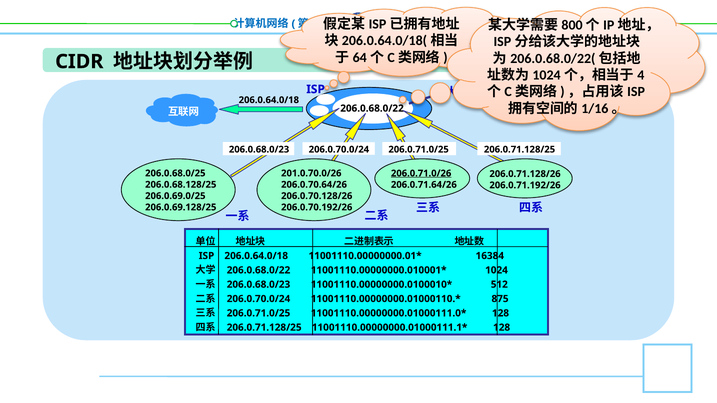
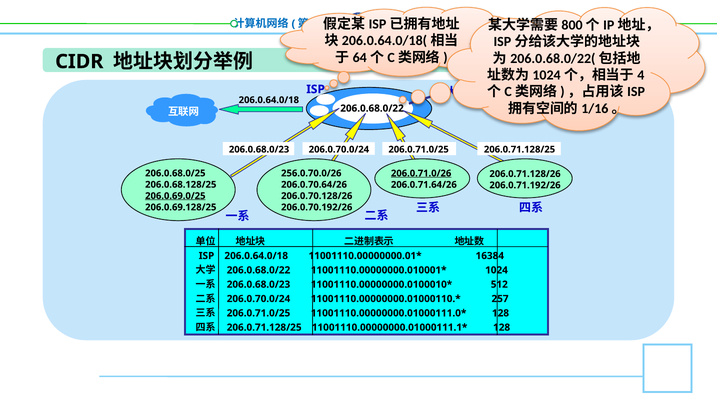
201.0.70.0/26: 201.0.70.0/26 -> 256.0.70.0/26
206.0.69.0/25 underline: none -> present
875: 875 -> 257
